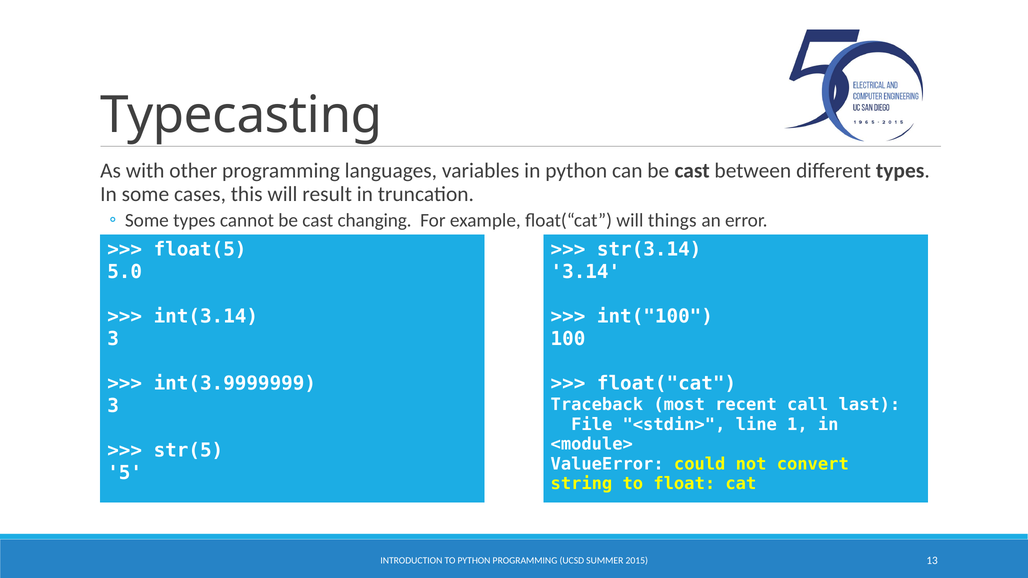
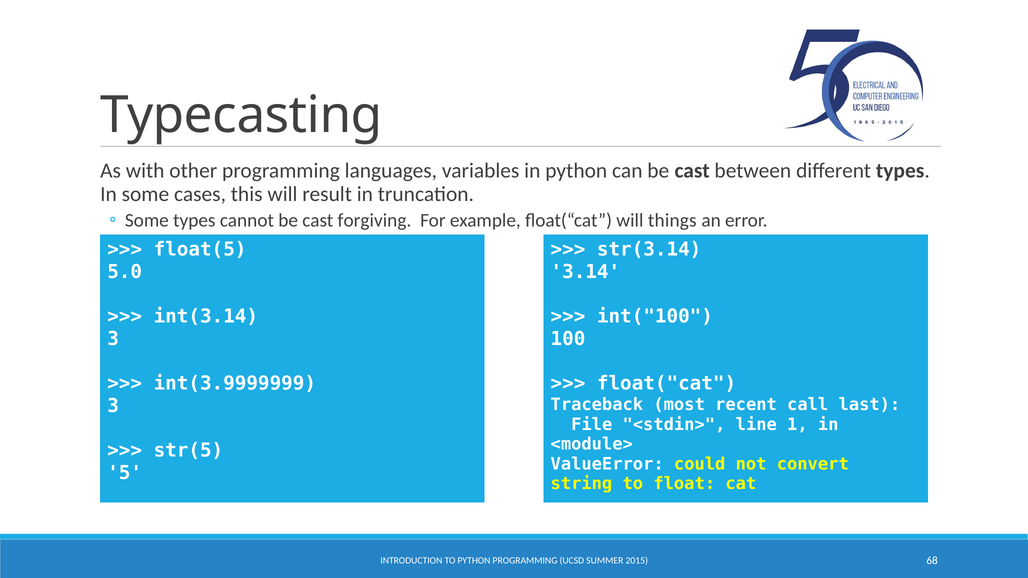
changing: changing -> forgiving
13: 13 -> 68
